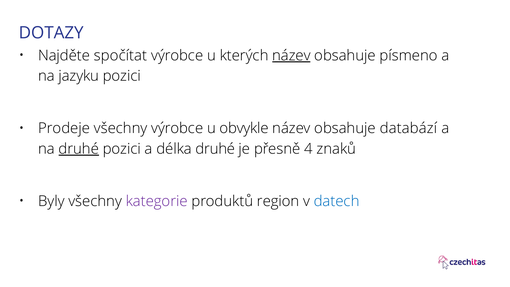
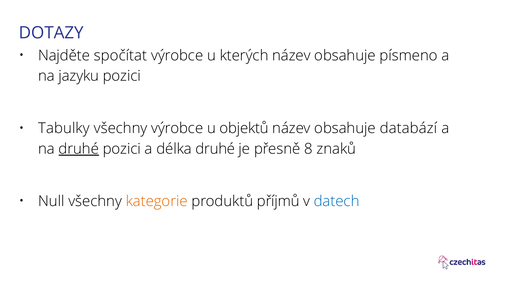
název at (291, 55) underline: present -> none
Prodeje: Prodeje -> Tabulky
obvykle: obvykle -> objektů
4: 4 -> 8
Byly: Byly -> Null
kategorie colour: purple -> orange
region: region -> příjmů
